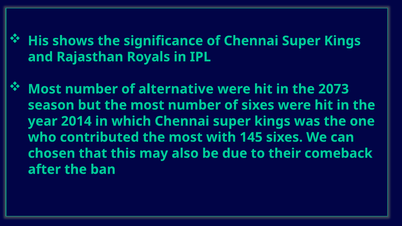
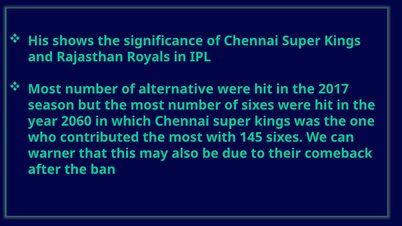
2073: 2073 -> 2017
2014: 2014 -> 2060
chosen: chosen -> warner
